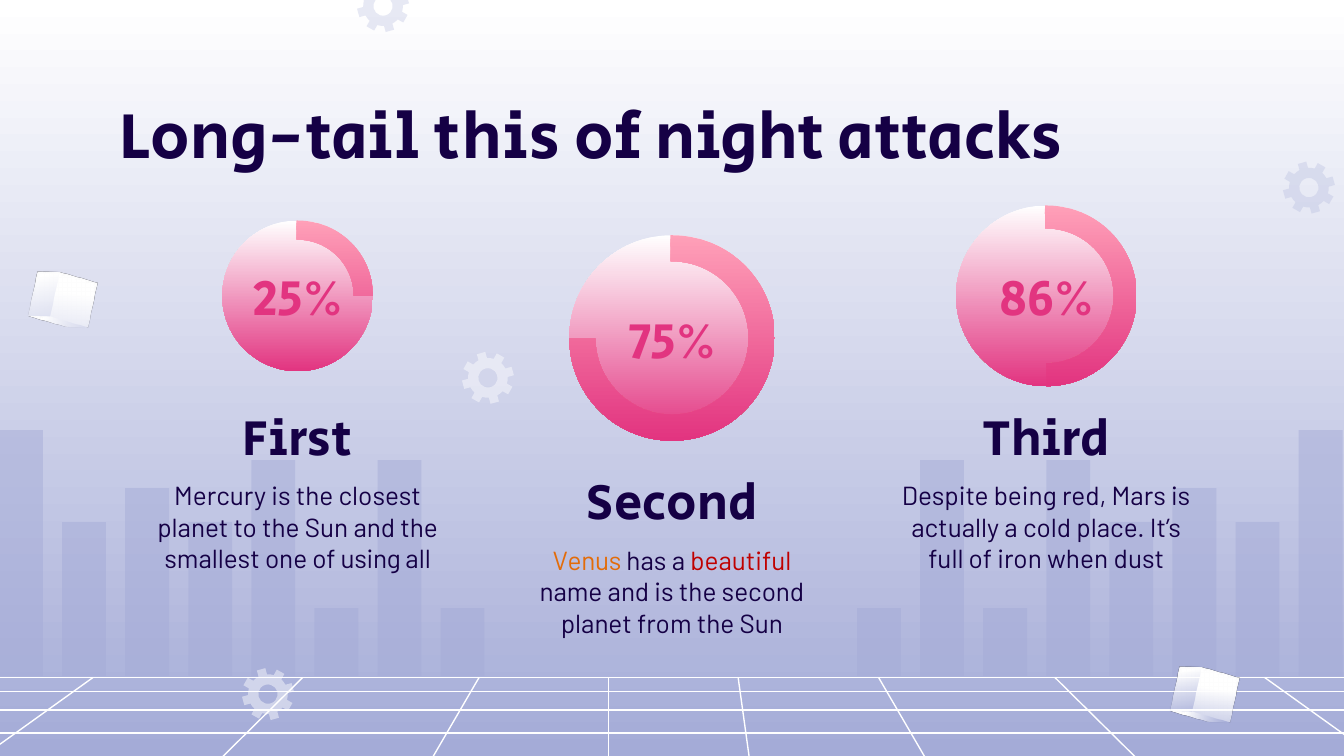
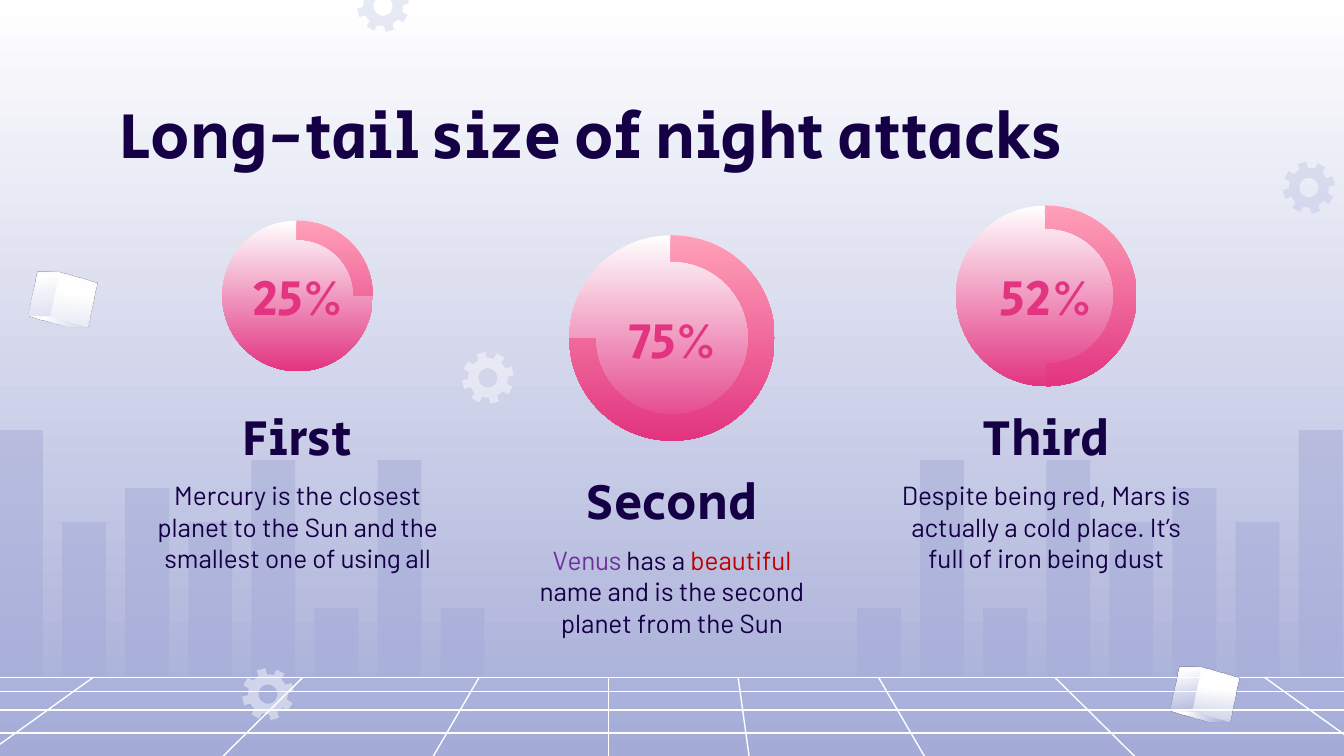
this: this -> size
86%: 86% -> 52%
iron when: when -> being
Venus colour: orange -> purple
